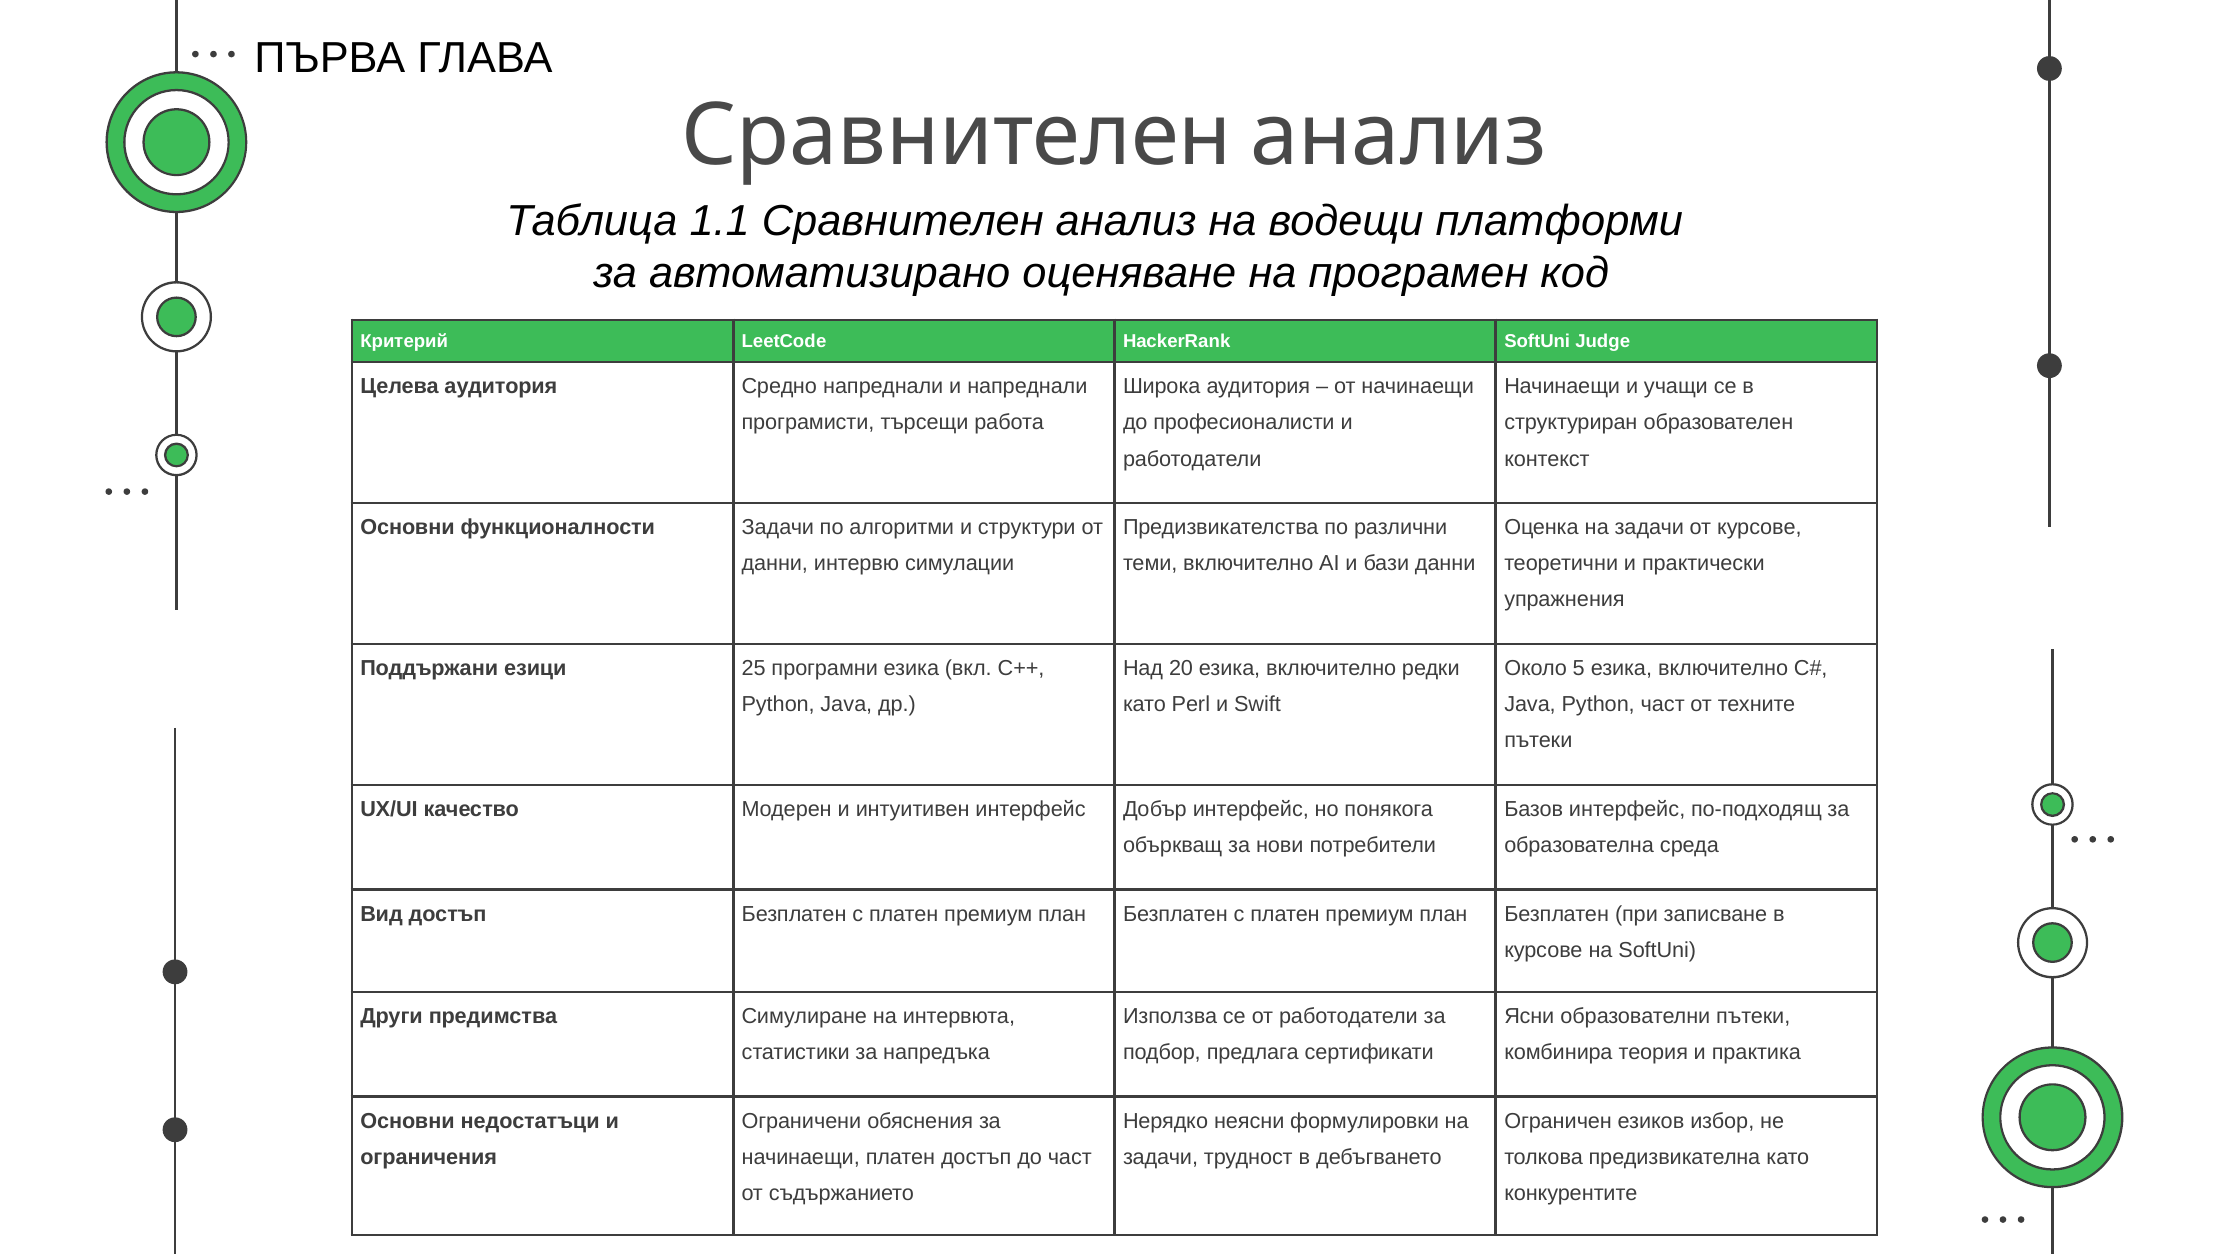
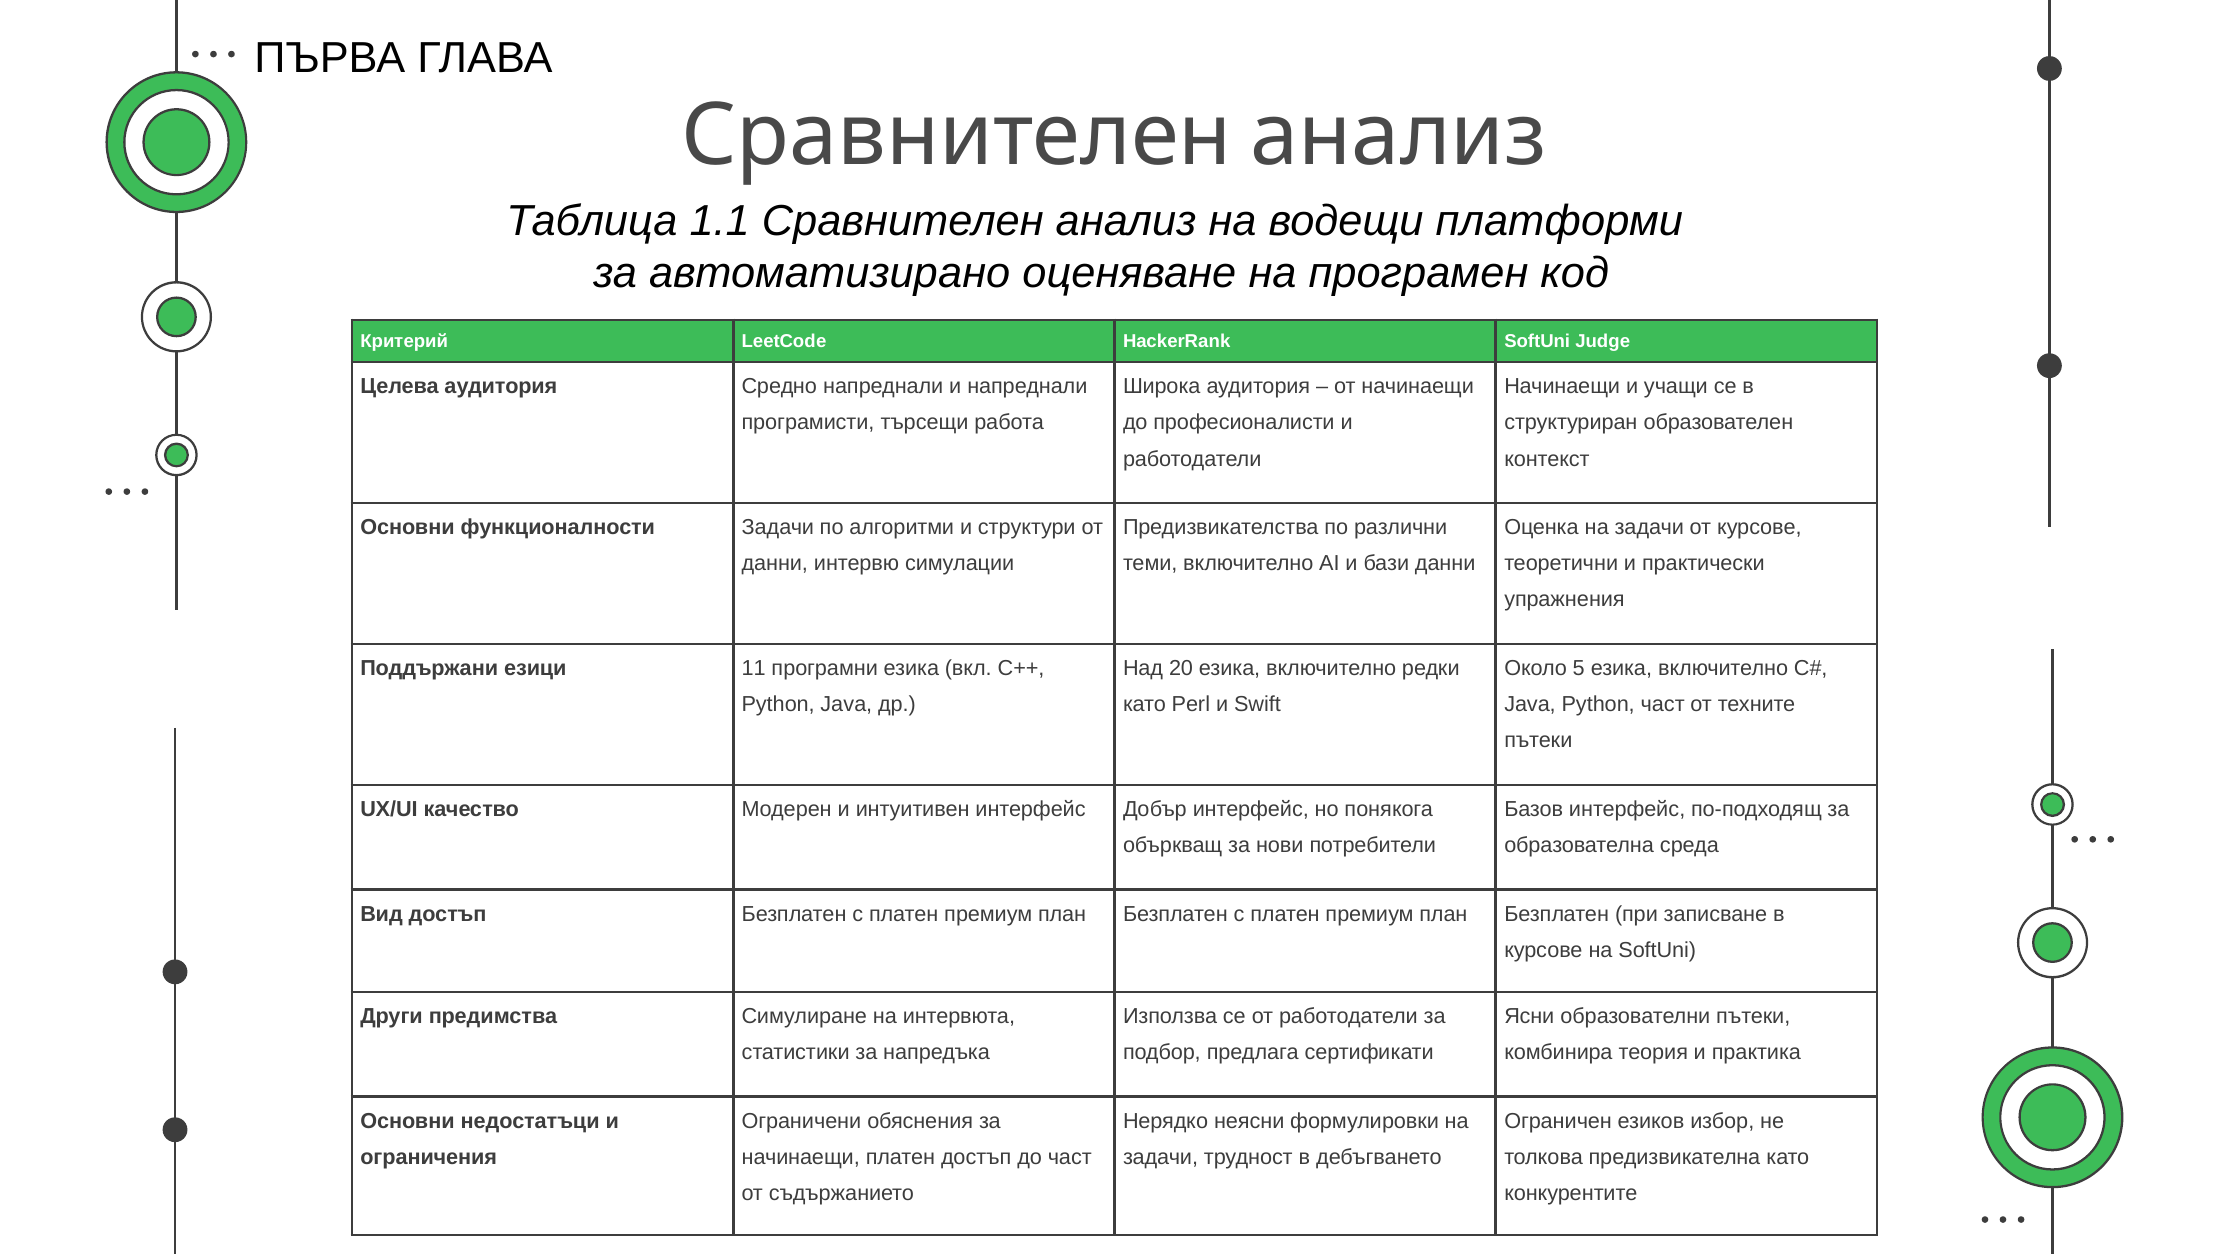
25: 25 -> 11
